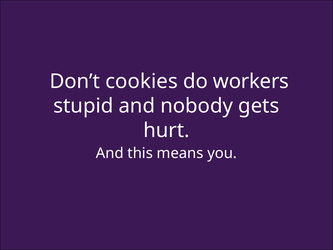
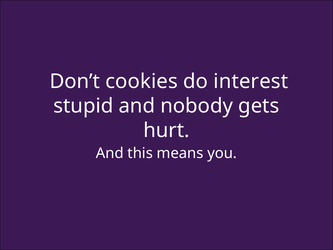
workers: workers -> interest
